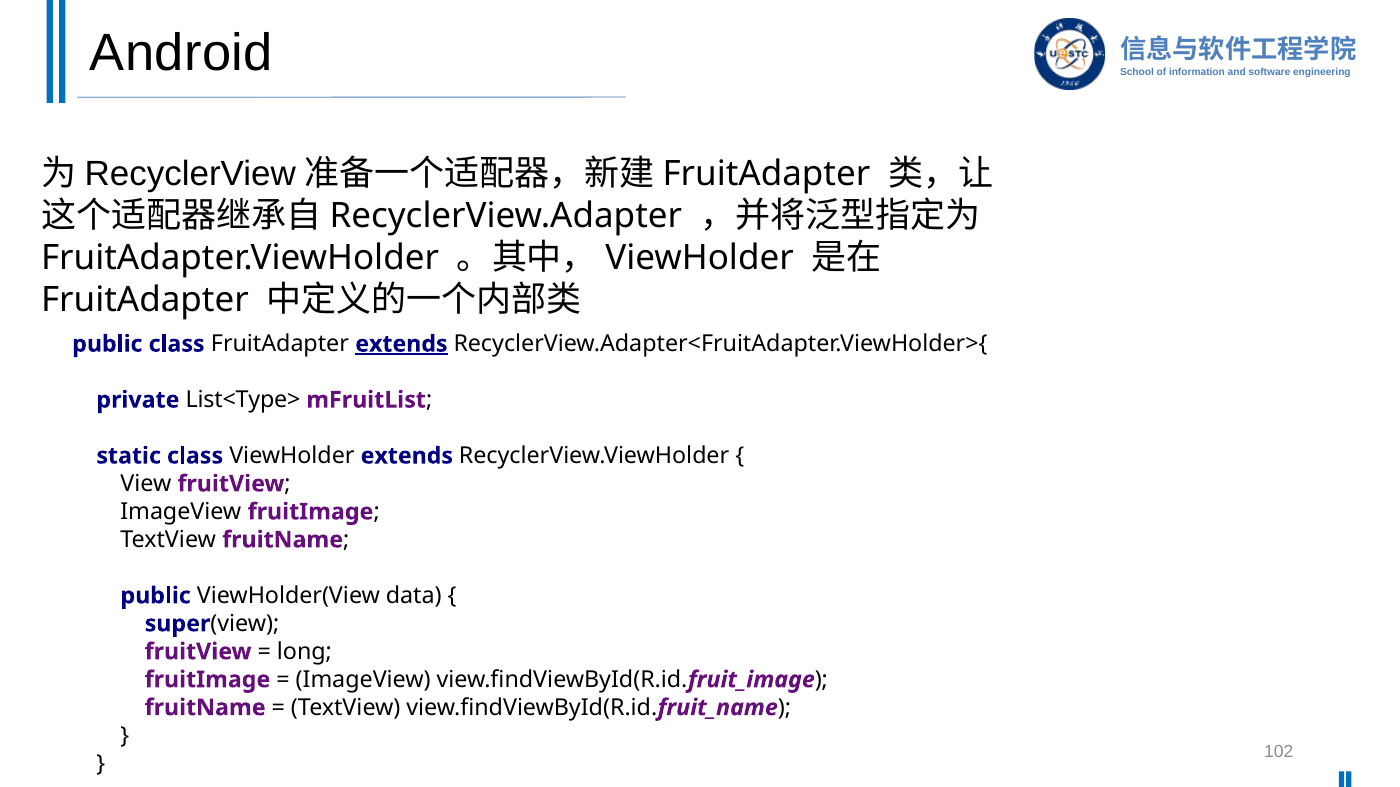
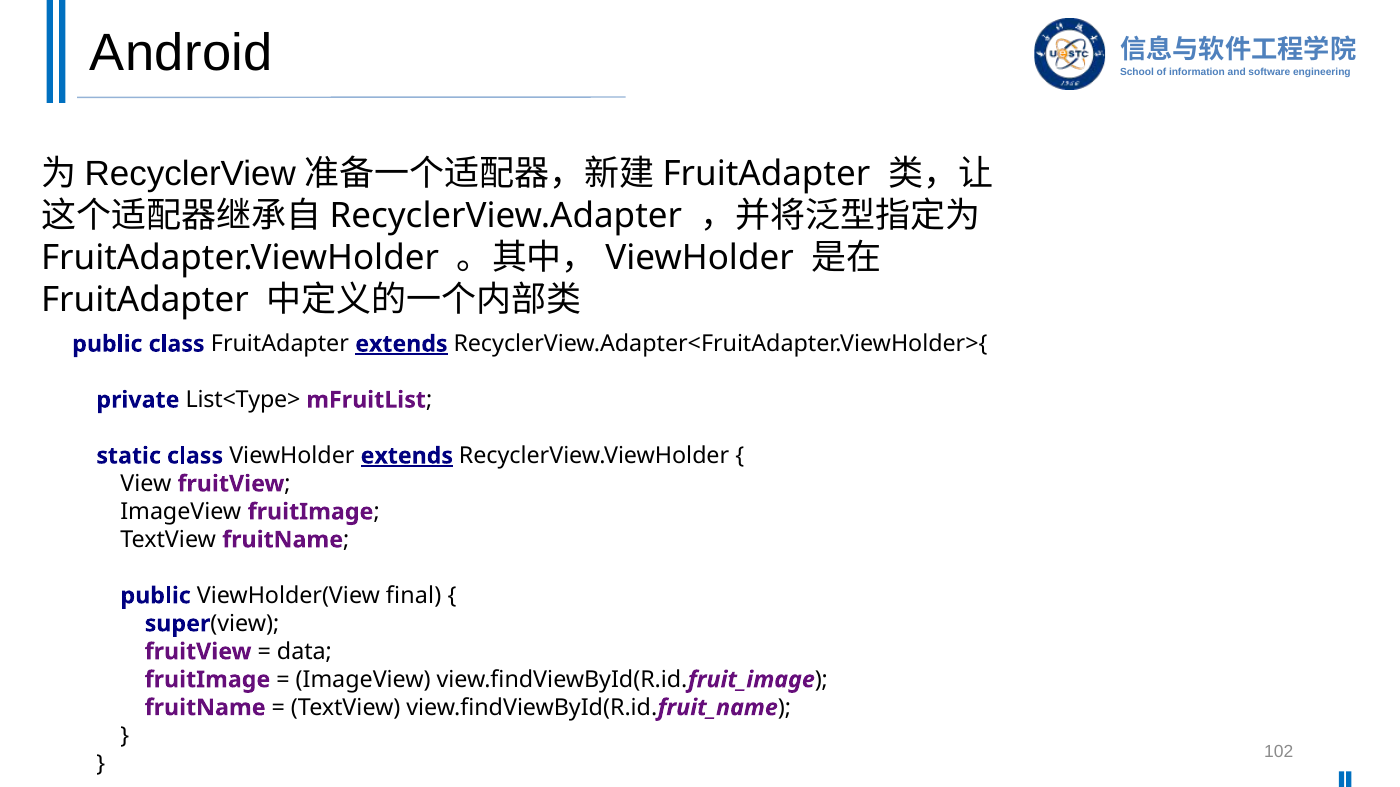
extends at (407, 456) underline: none -> present
data: data -> final
long: long -> data
